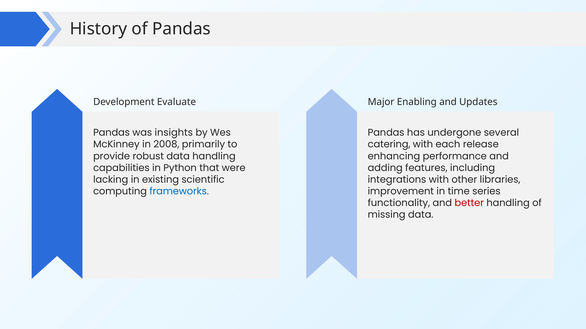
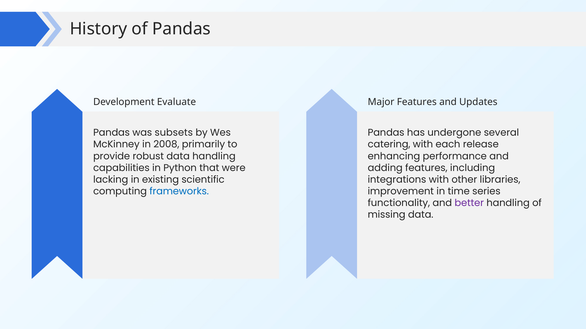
Major Enabling: Enabling -> Features
insights: insights -> subsets
better colour: red -> purple
